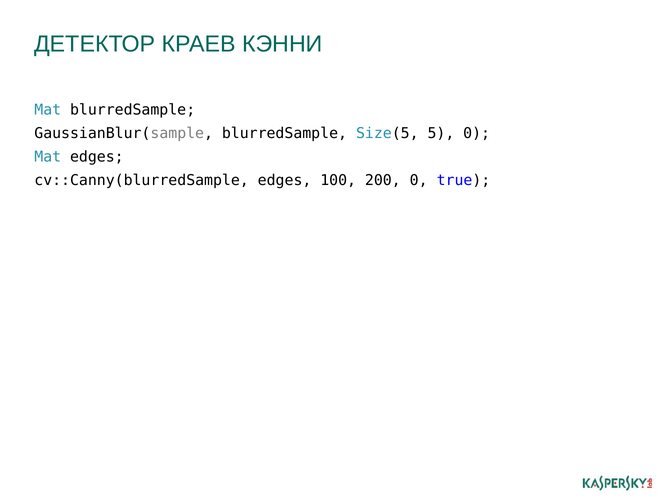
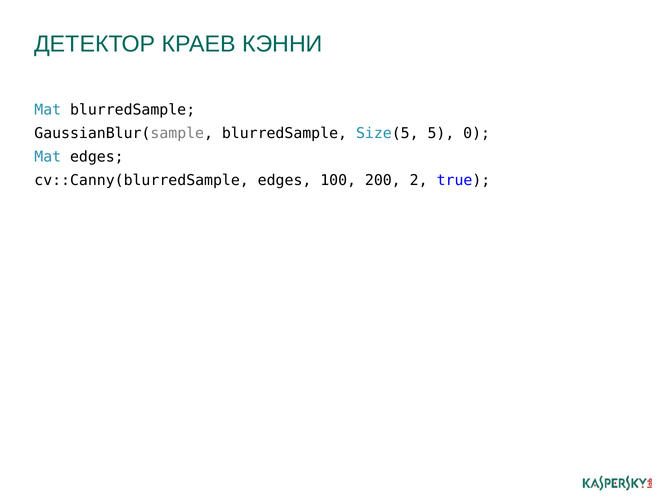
200 0: 0 -> 2
